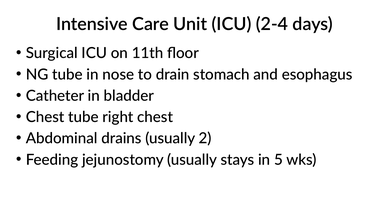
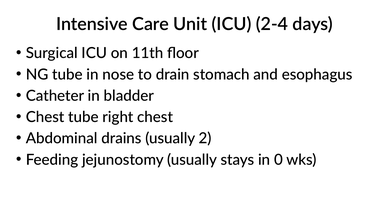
5: 5 -> 0
